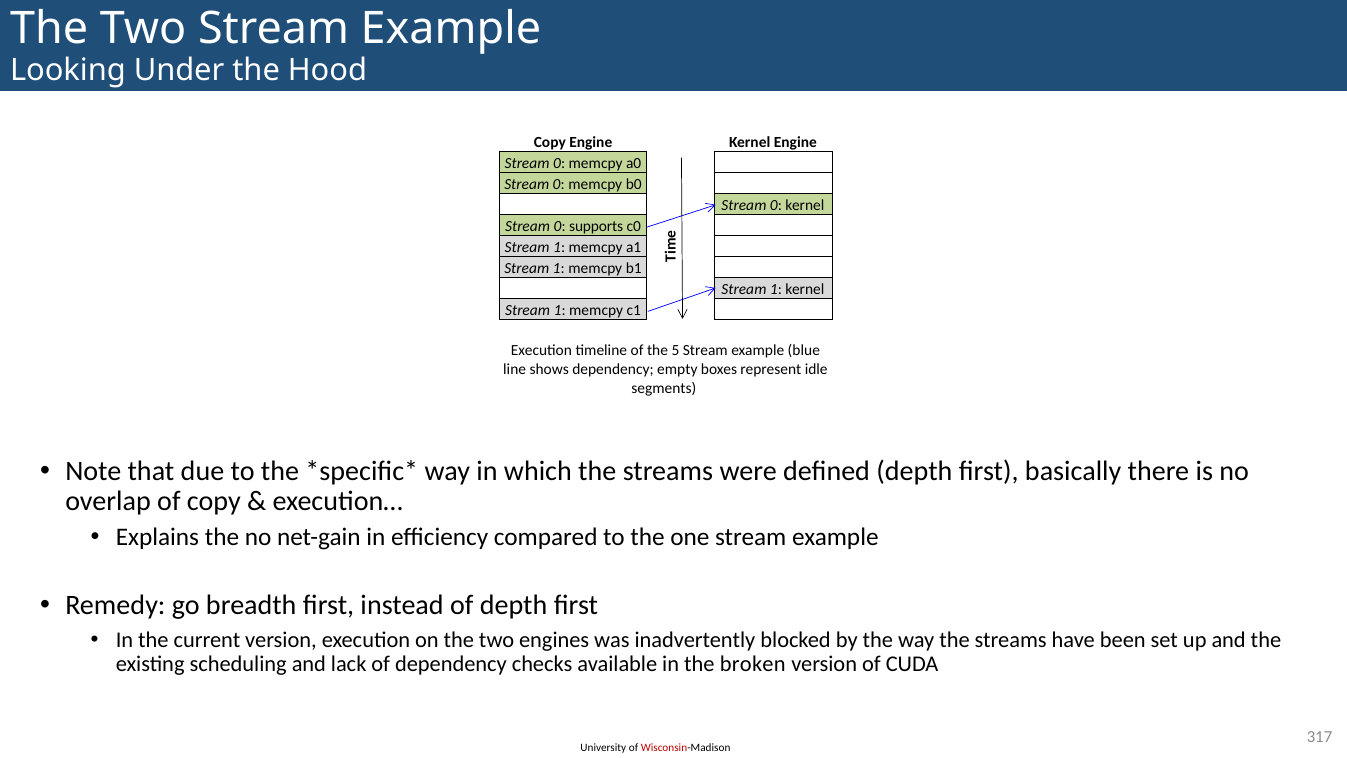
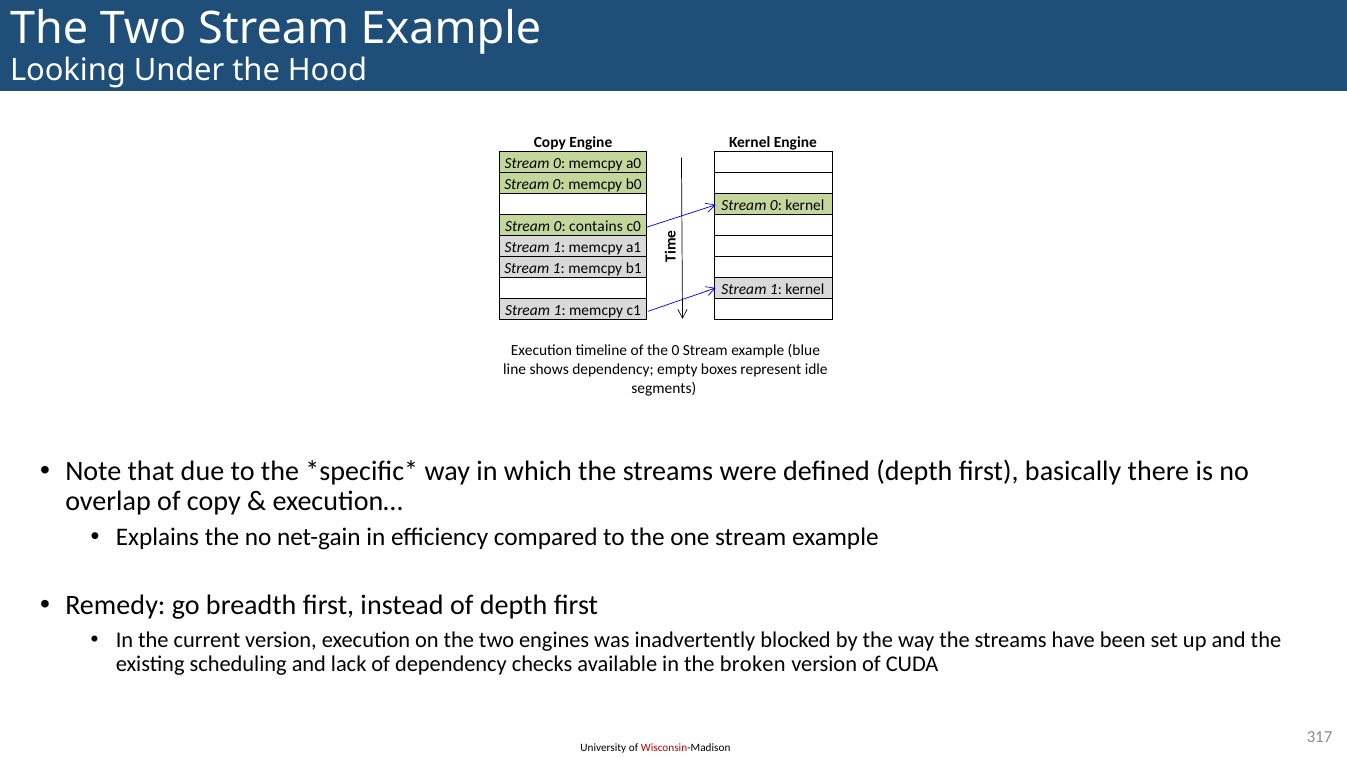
supports: supports -> contains
the 5: 5 -> 0
